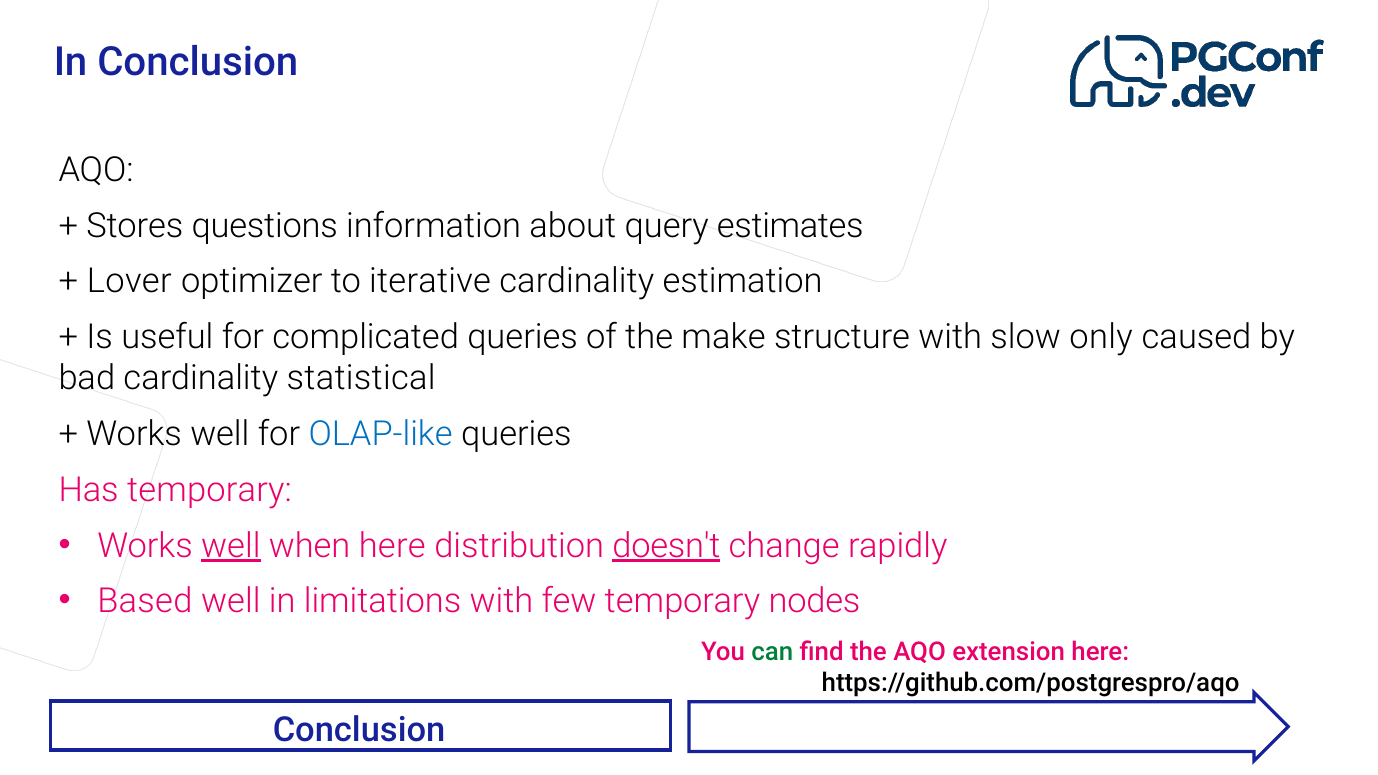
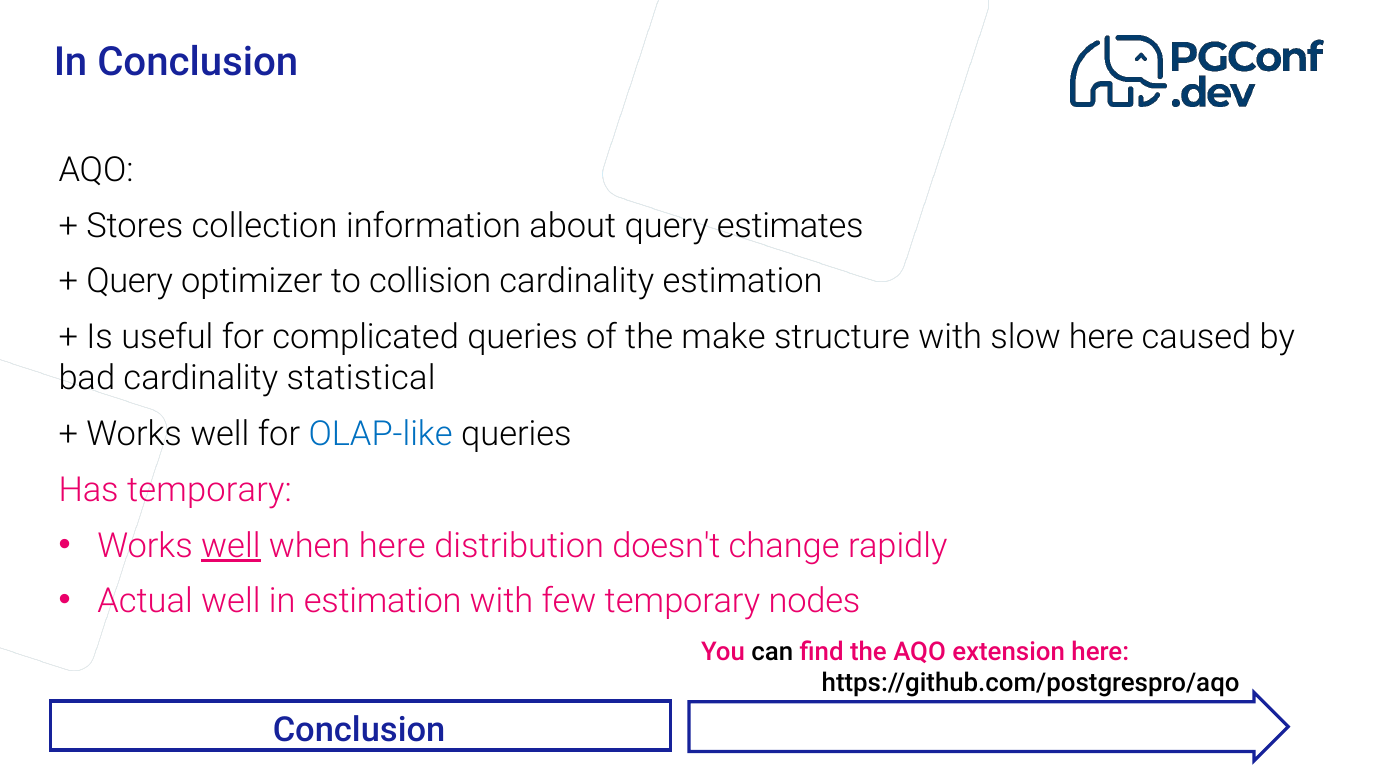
questions: questions -> collection
Lover at (129, 282): Lover -> Query
iterative: iterative -> collision
slow only: only -> here
doesn't underline: present -> none
Based: Based -> Actual
in limitations: limitations -> estimation
can colour: green -> black
